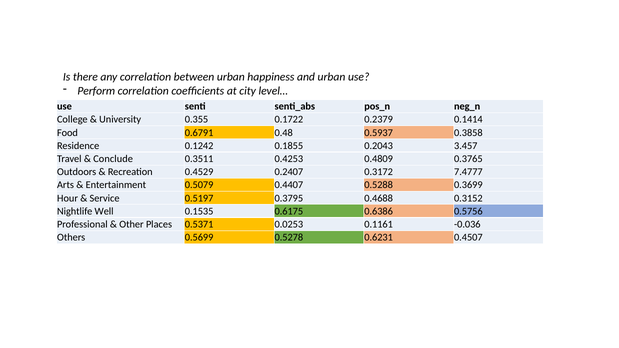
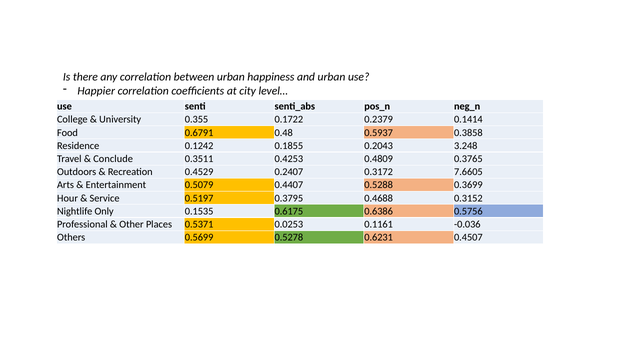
Perform: Perform -> Happier
3.457: 3.457 -> 3.248
7.4777: 7.4777 -> 7.6605
Well: Well -> Only
